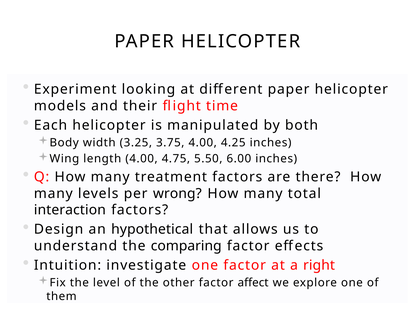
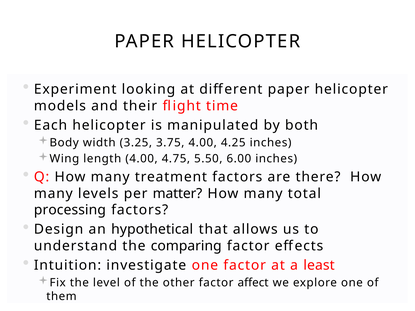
wrong: wrong -> matter
interaction: interaction -> processing
right: right -> least
